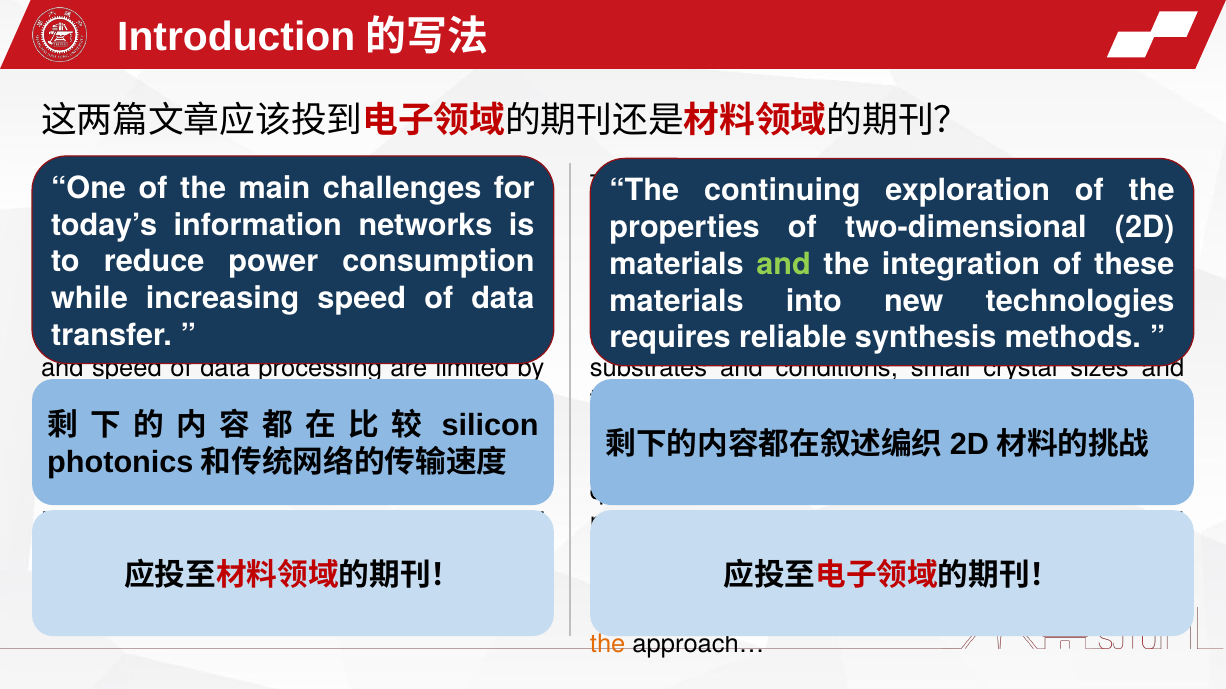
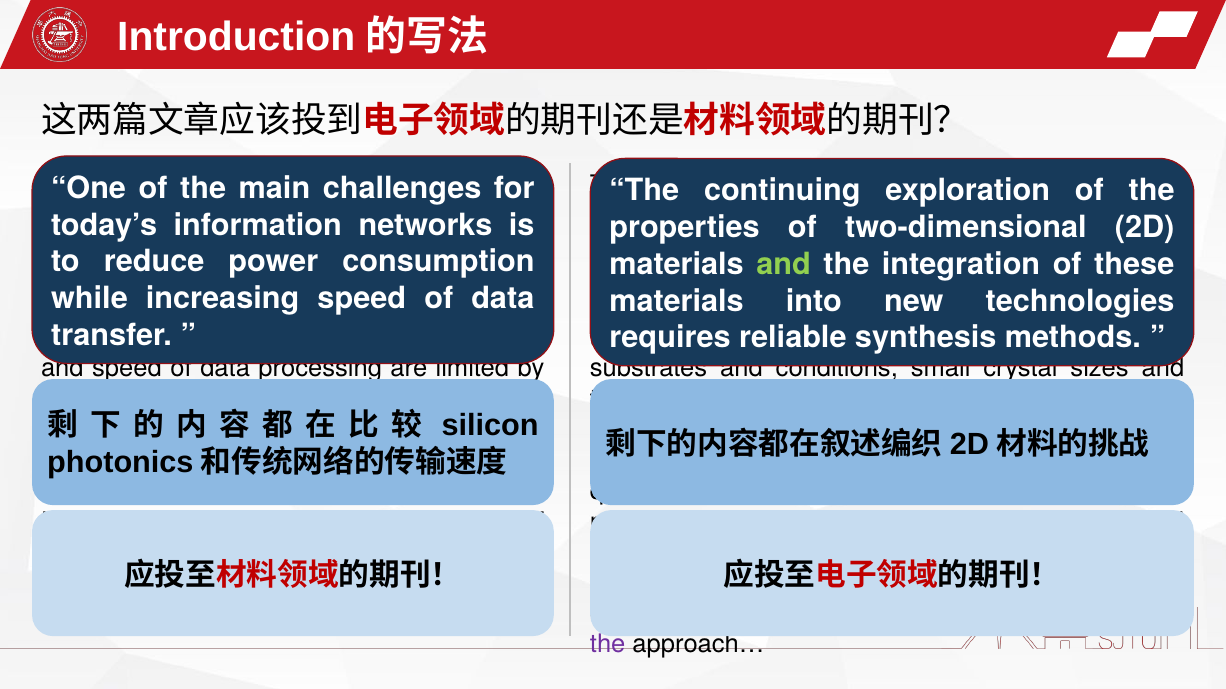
the at (608, 645) colour: orange -> purple
